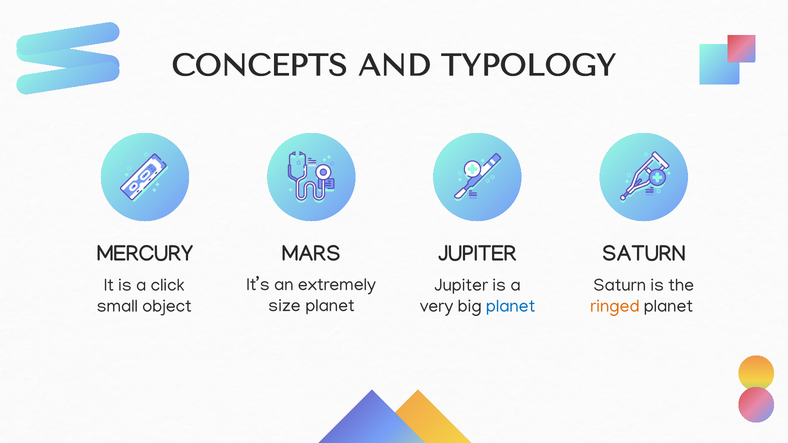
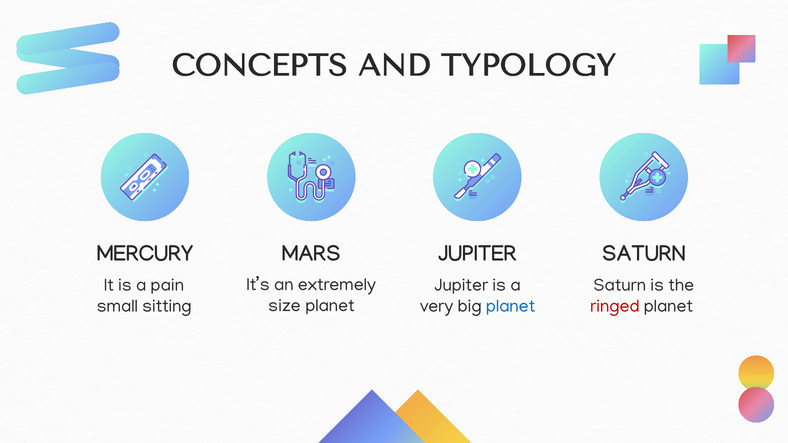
click: click -> pain
object: object -> sitting
ringed colour: orange -> red
